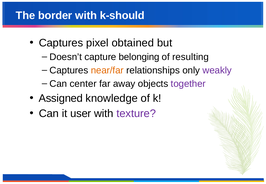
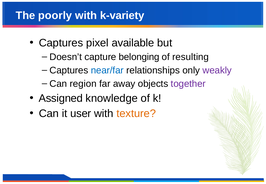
border: border -> poorly
k-should: k-should -> k-variety
obtained: obtained -> available
near/far colour: orange -> blue
center: center -> region
texture colour: purple -> orange
